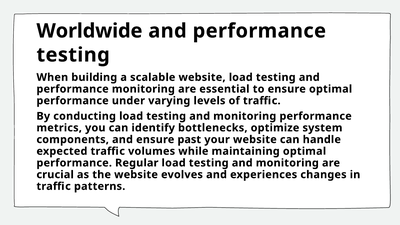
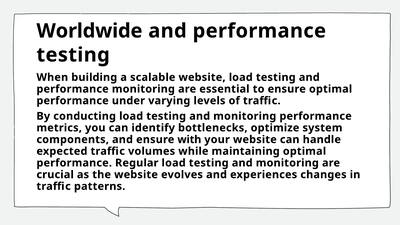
past: past -> with
